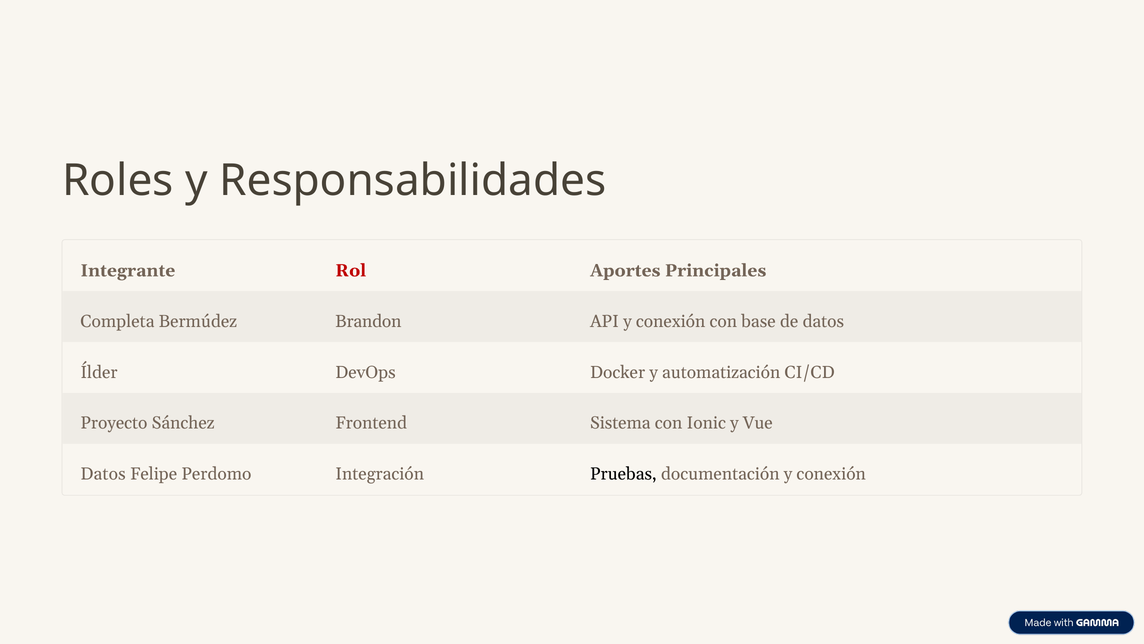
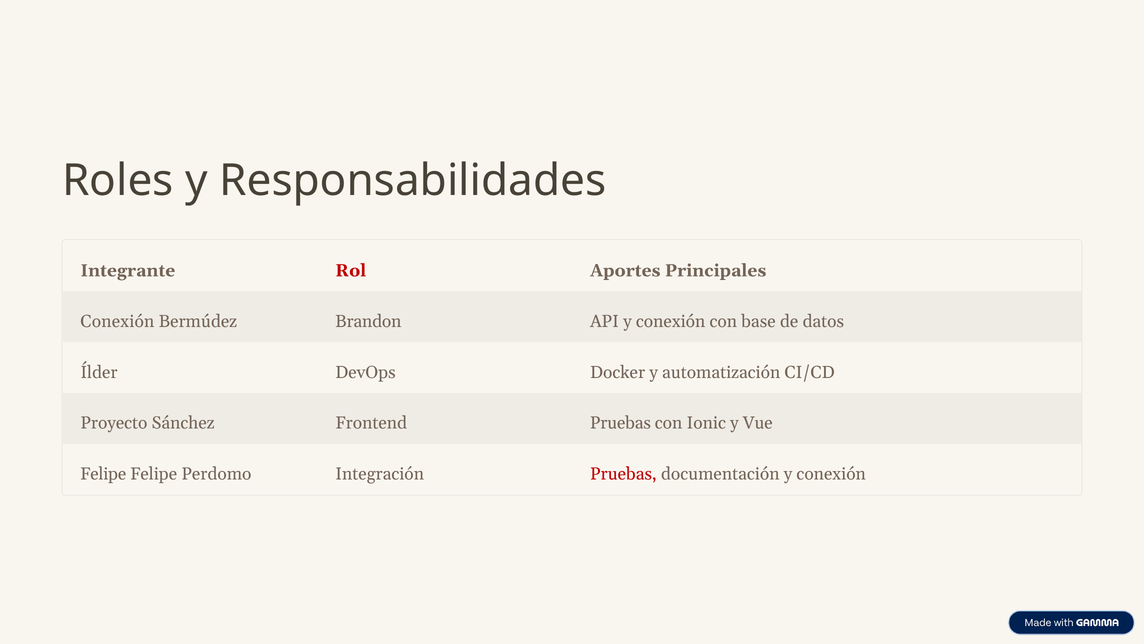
Completa at (117, 321): Completa -> Conexión
Frontend Sistema: Sistema -> Pruebas
Datos at (103, 474): Datos -> Felipe
Pruebas at (623, 474) colour: black -> red
